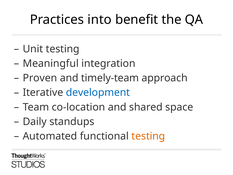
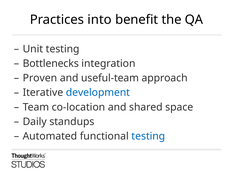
Meaningful: Meaningful -> Bottlenecks
timely-team: timely-team -> useful-team
testing at (148, 136) colour: orange -> blue
